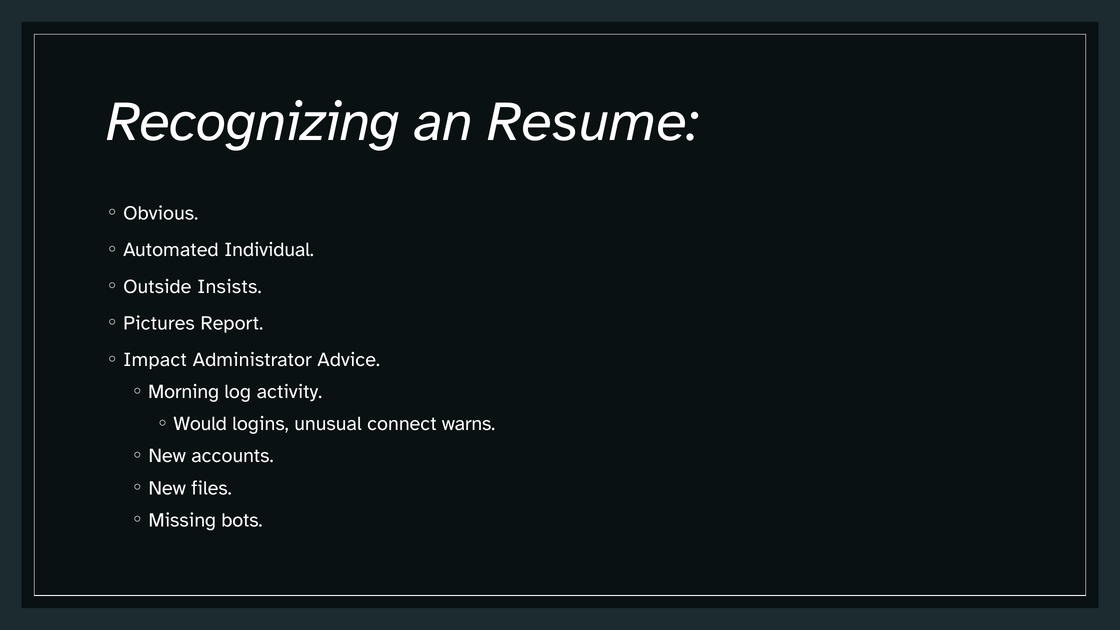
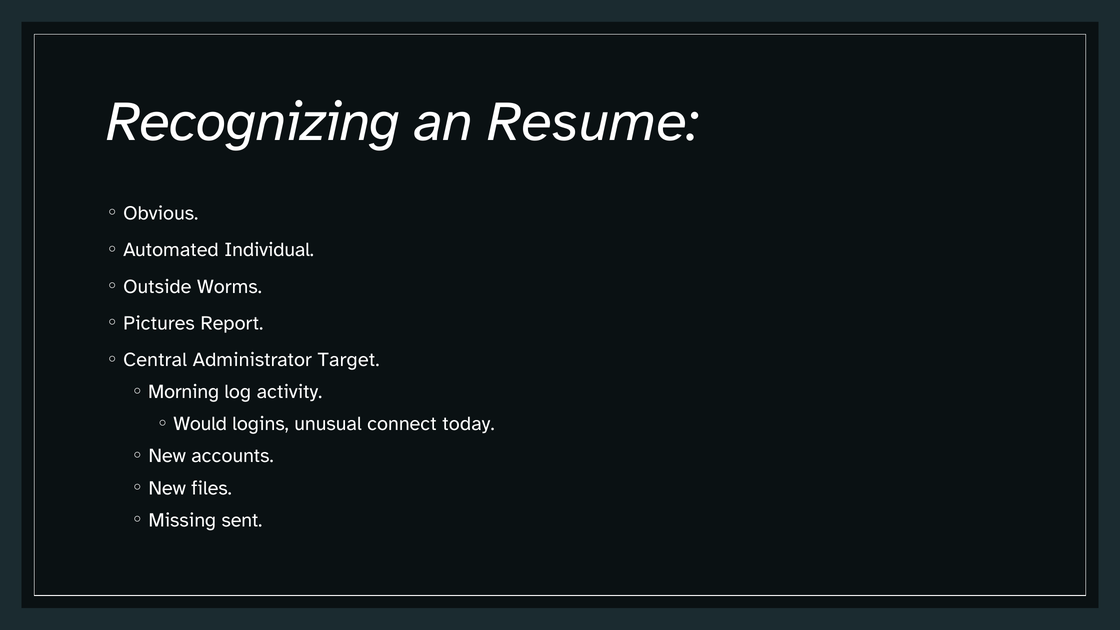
Insists: Insists -> Worms
Impact: Impact -> Central
Advice: Advice -> Target
warns: warns -> today
bots: bots -> sent
